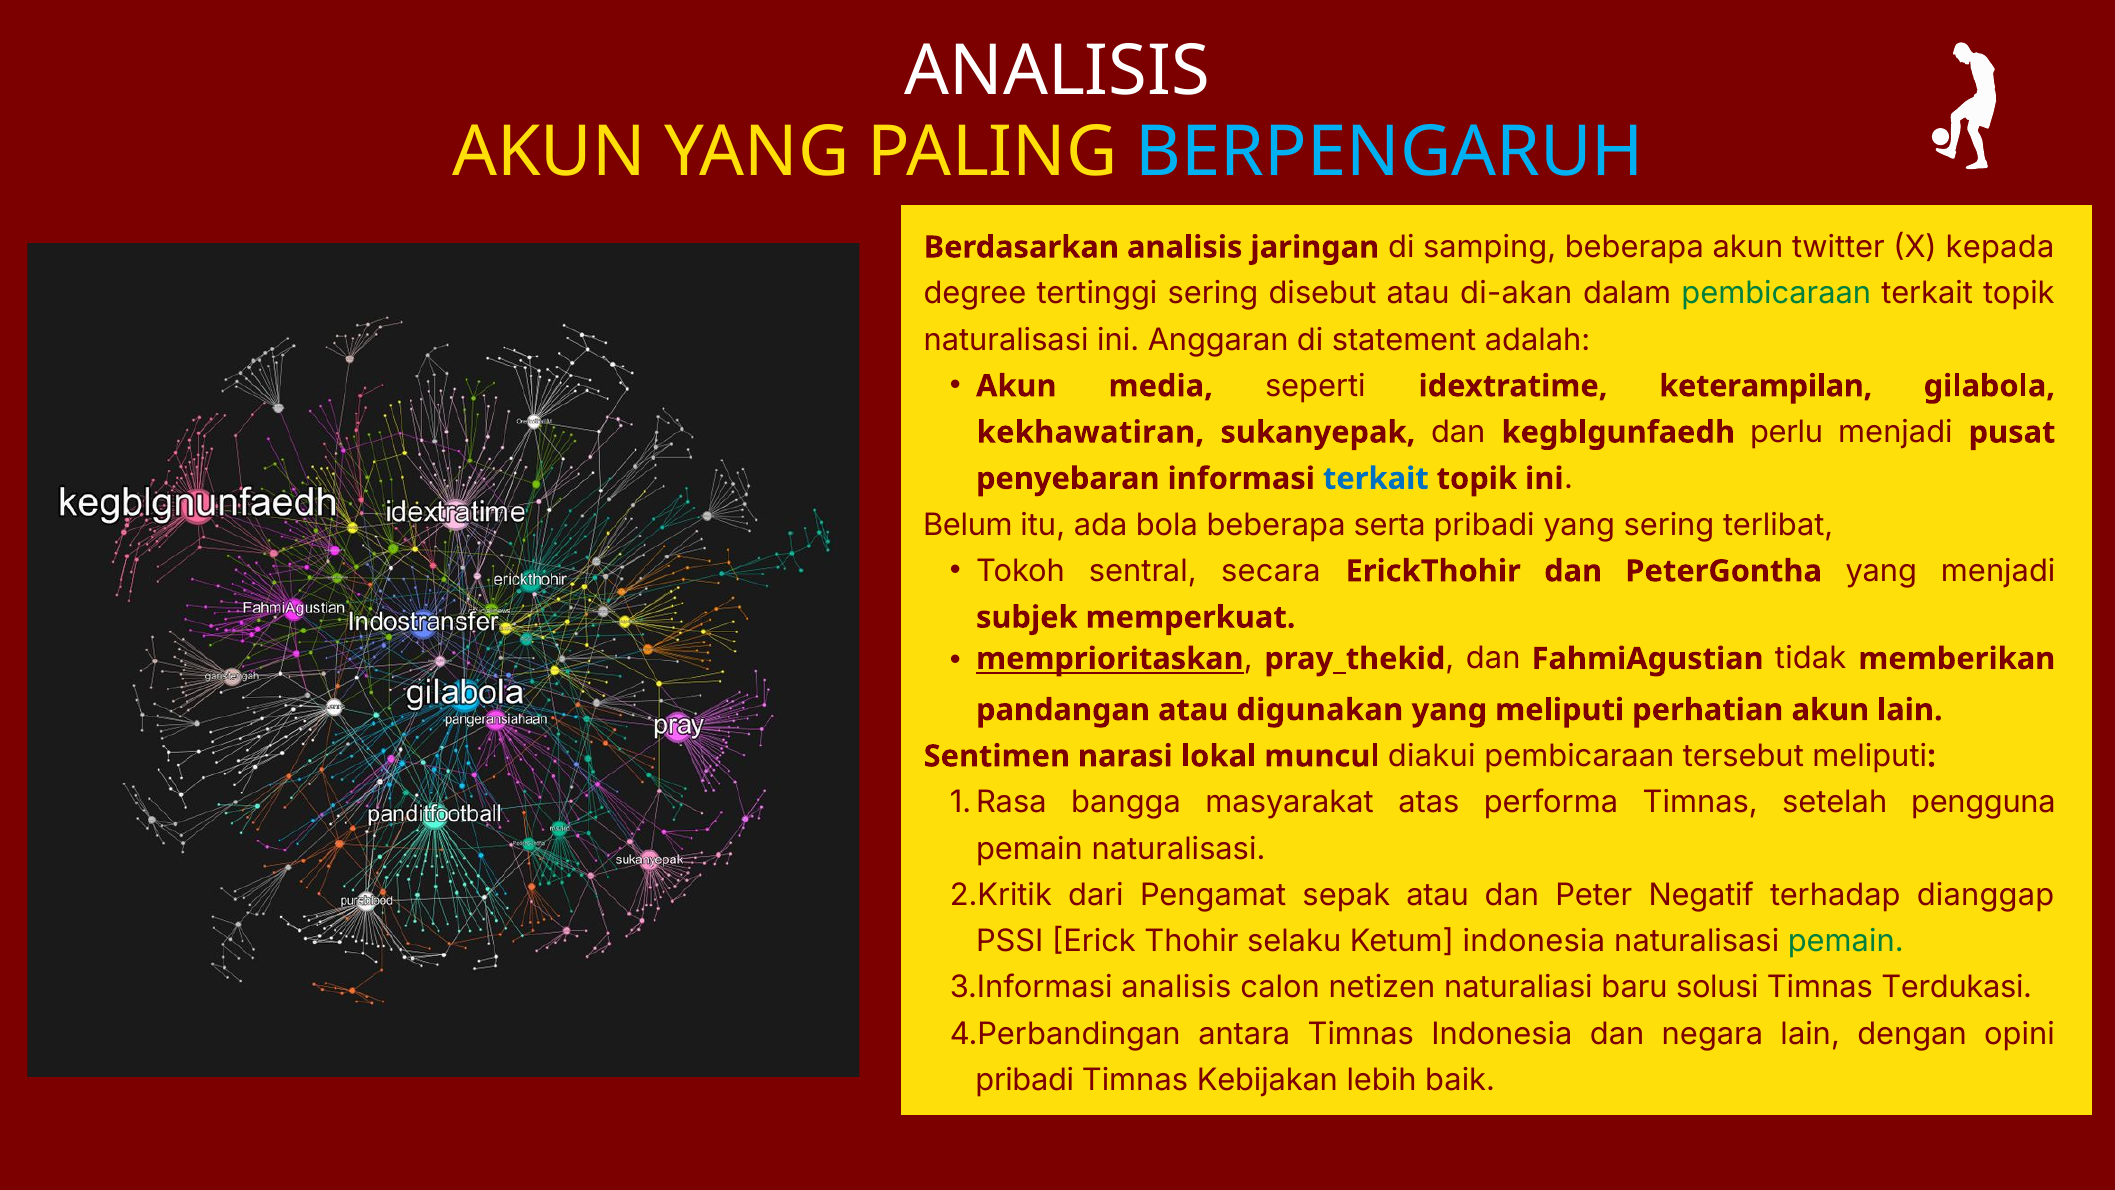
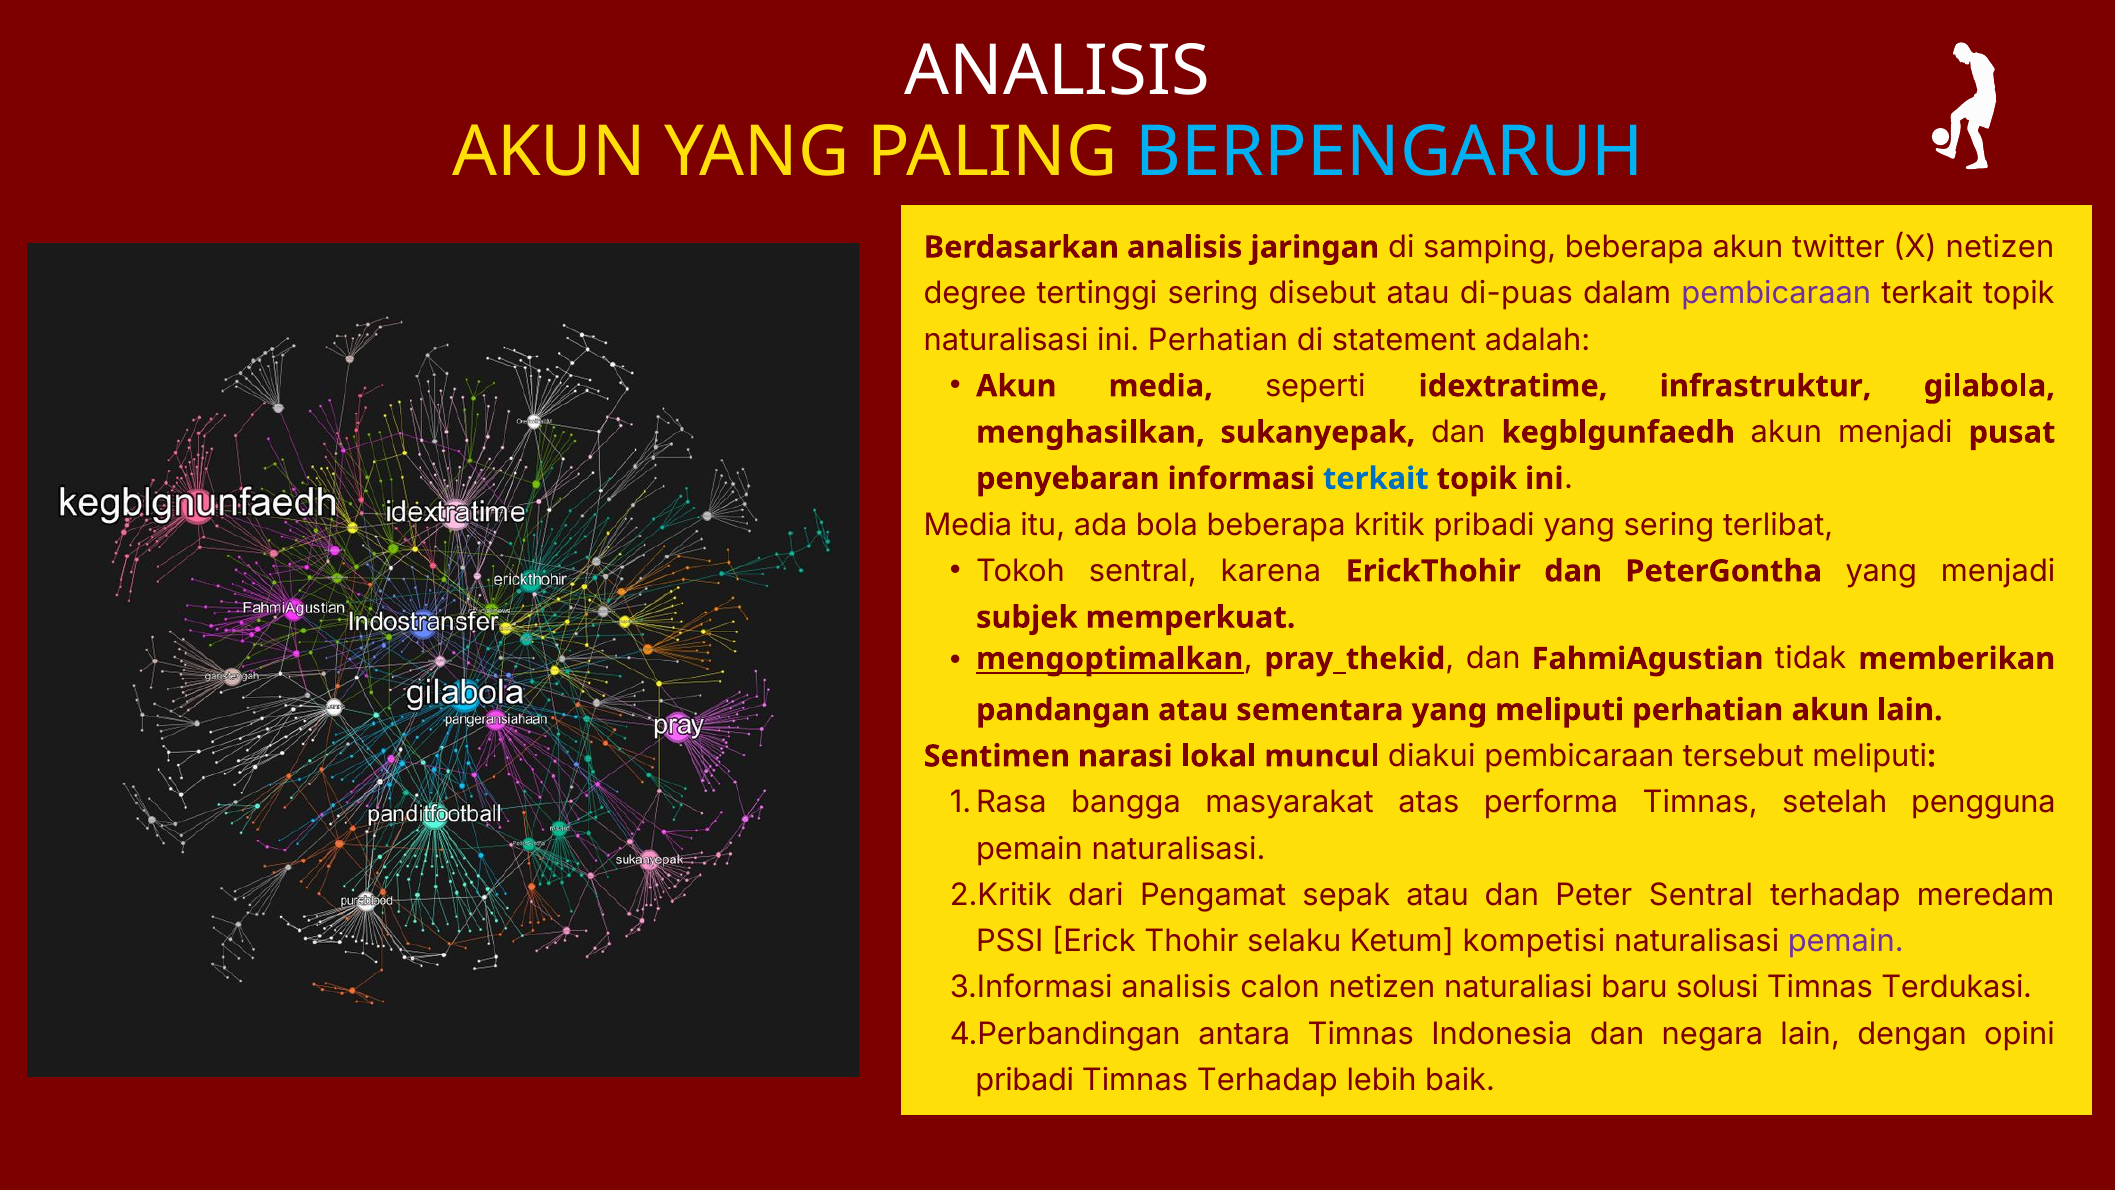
X kepada: kepada -> netizen
di-akan: di-akan -> di-puas
pembicaraan at (1776, 294) colour: green -> purple
ini Anggaran: Anggaran -> Perhatian
keterampilan: keterampilan -> infrastruktur
kekhawatiran: kekhawatiran -> menghasilkan
kegblgunfaedh perlu: perlu -> akun
Belum at (968, 525): Belum -> Media
serta: serta -> kritik
secara: secara -> karena
memprioritaskan: memprioritaskan -> mengoptimalkan
digunakan: digunakan -> sementara
Peter Negatif: Negatif -> Sentral
dianggap: dianggap -> meredam
Ketum indonesia: indonesia -> kompetisi
pemain at (1846, 941) colour: green -> purple
Timnas Kebijakan: Kebijakan -> Terhadap
